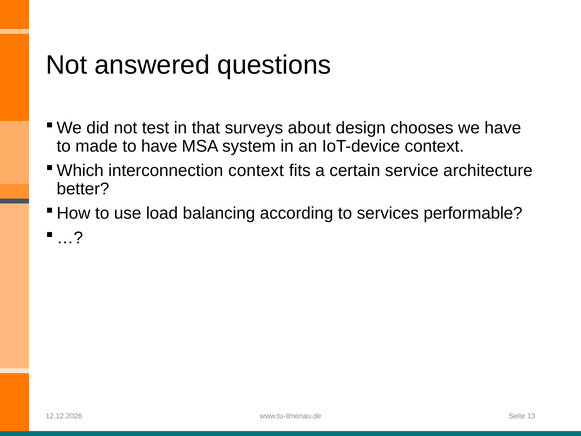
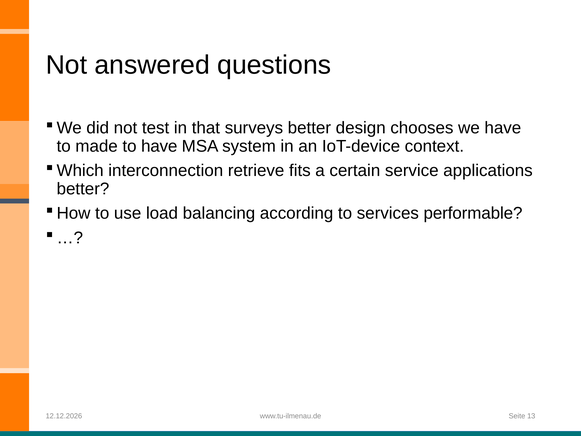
surveys about: about -> better
interconnection context: context -> retrieve
architecture: architecture -> applications
